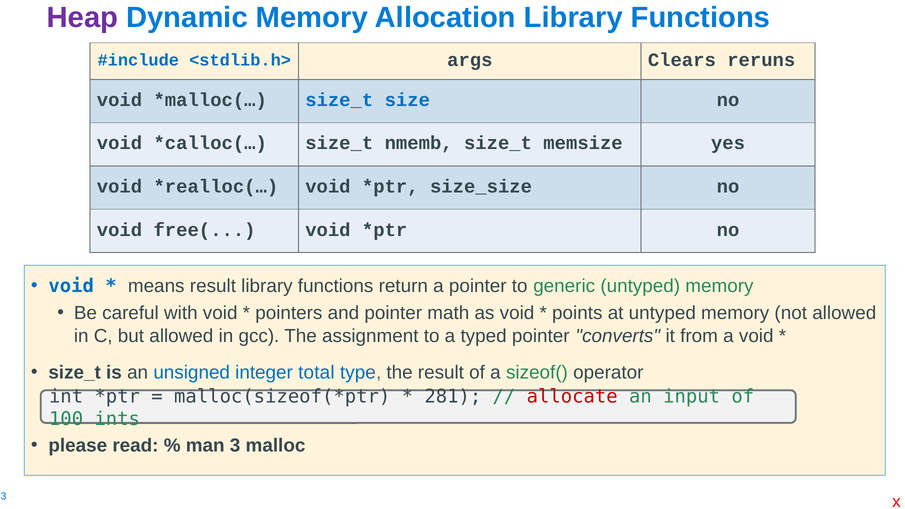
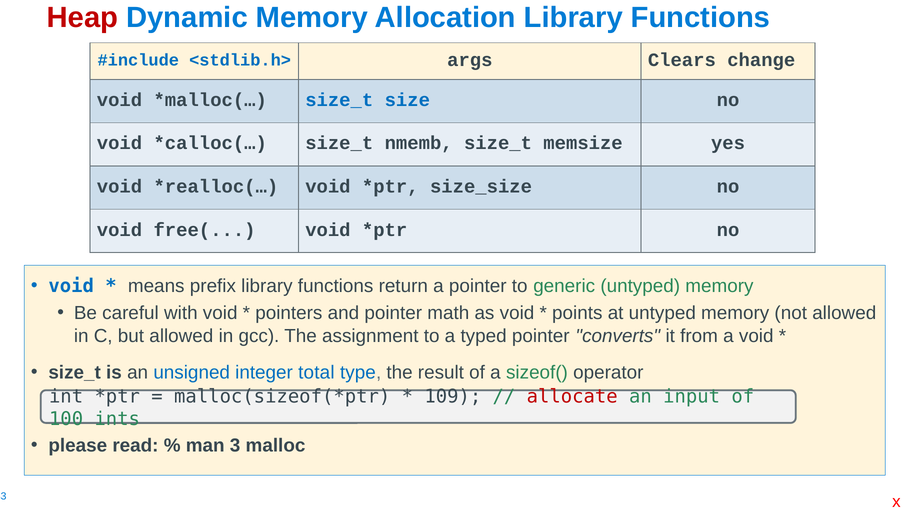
Heap colour: purple -> red
reruns: reruns -> change
means result: result -> prefix
281: 281 -> 109
